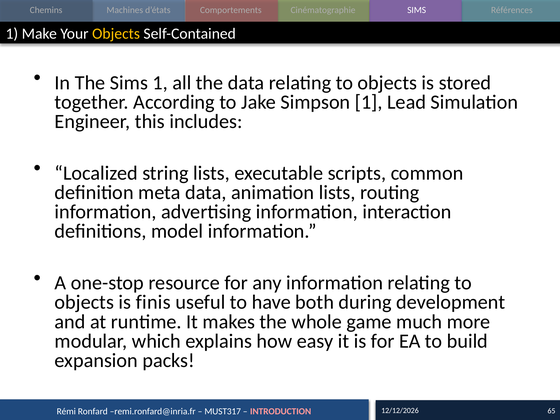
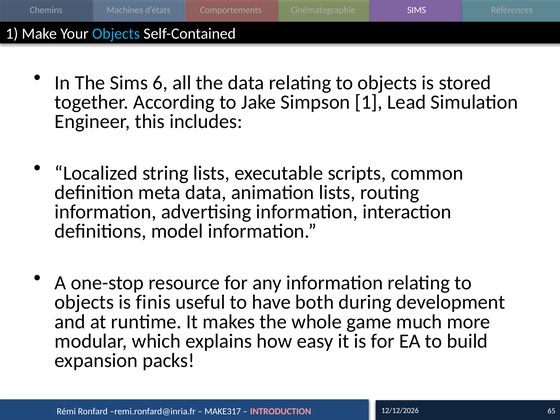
Objects at (116, 34) colour: yellow -> light blue
Sims 1: 1 -> 6
MUST317: MUST317 -> MAKE317
